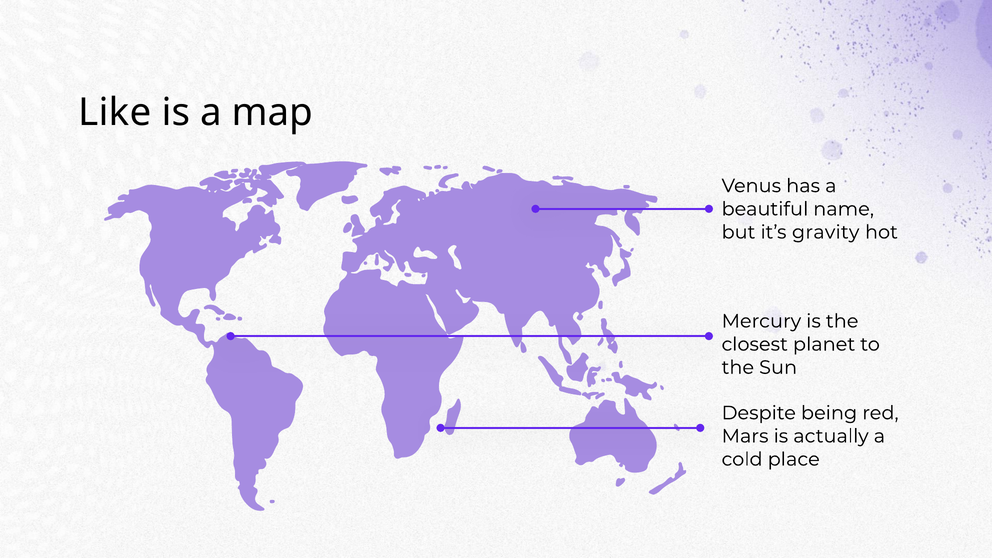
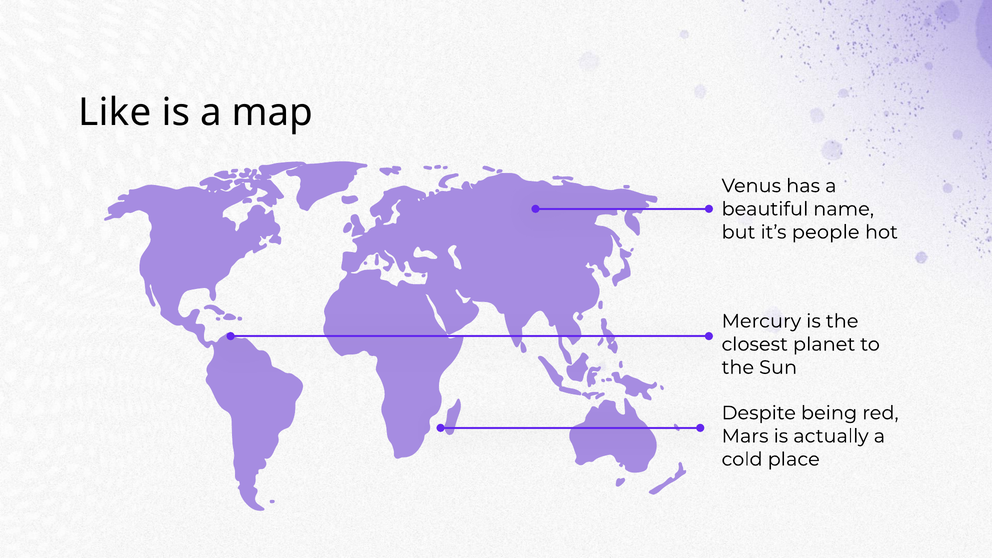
gravity: gravity -> people
